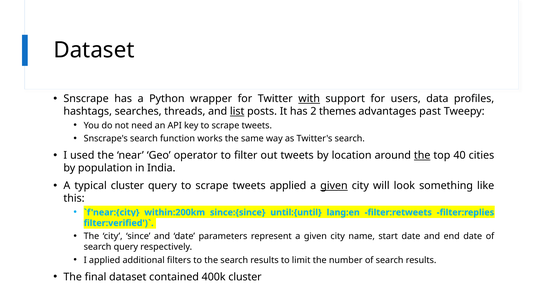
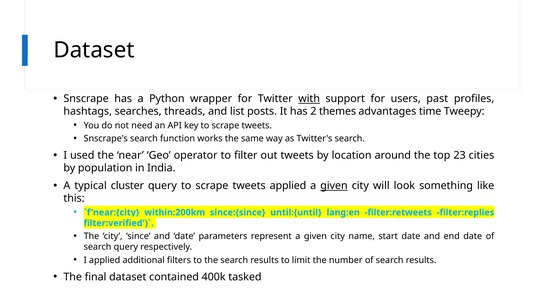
data: data -> past
list underline: present -> none
past: past -> time
the at (422, 155) underline: present -> none
40: 40 -> 23
400k cluster: cluster -> tasked
